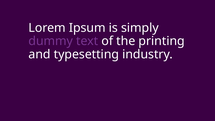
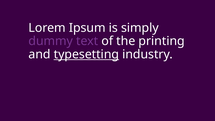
typesetting underline: none -> present
